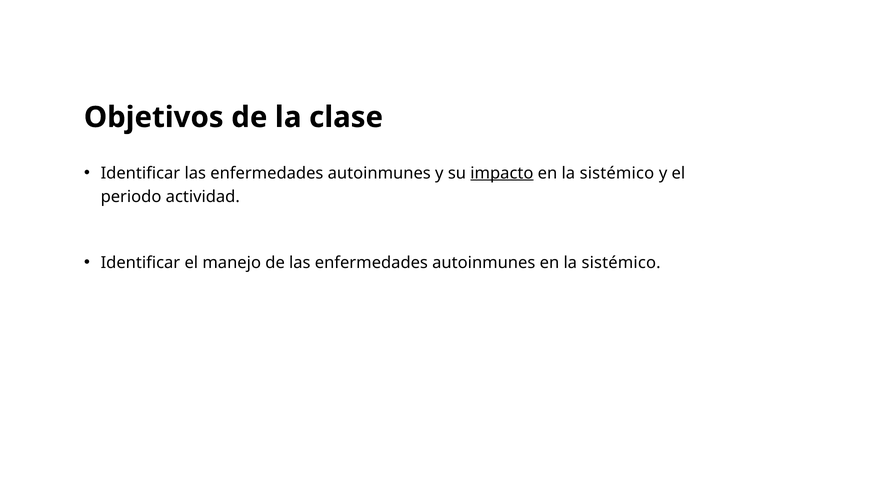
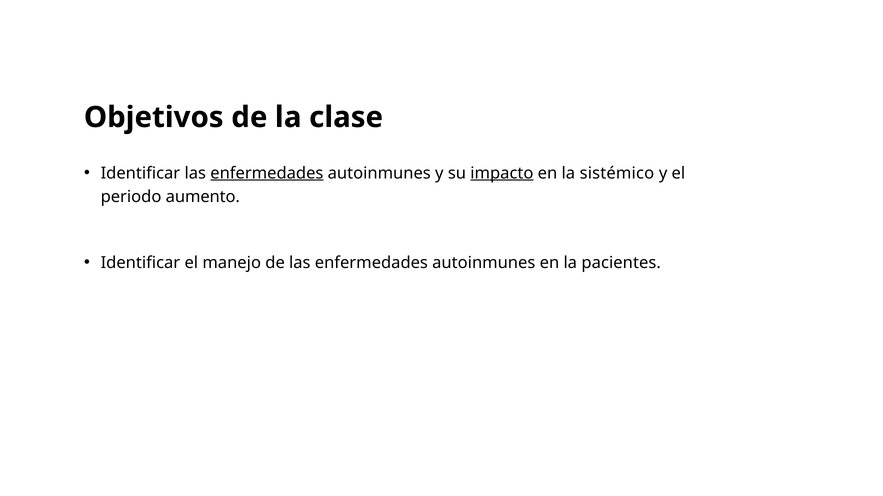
enfermedades at (267, 173) underline: none -> present
actividad: actividad -> aumento
autoinmunes en la sistémico: sistémico -> pacientes
